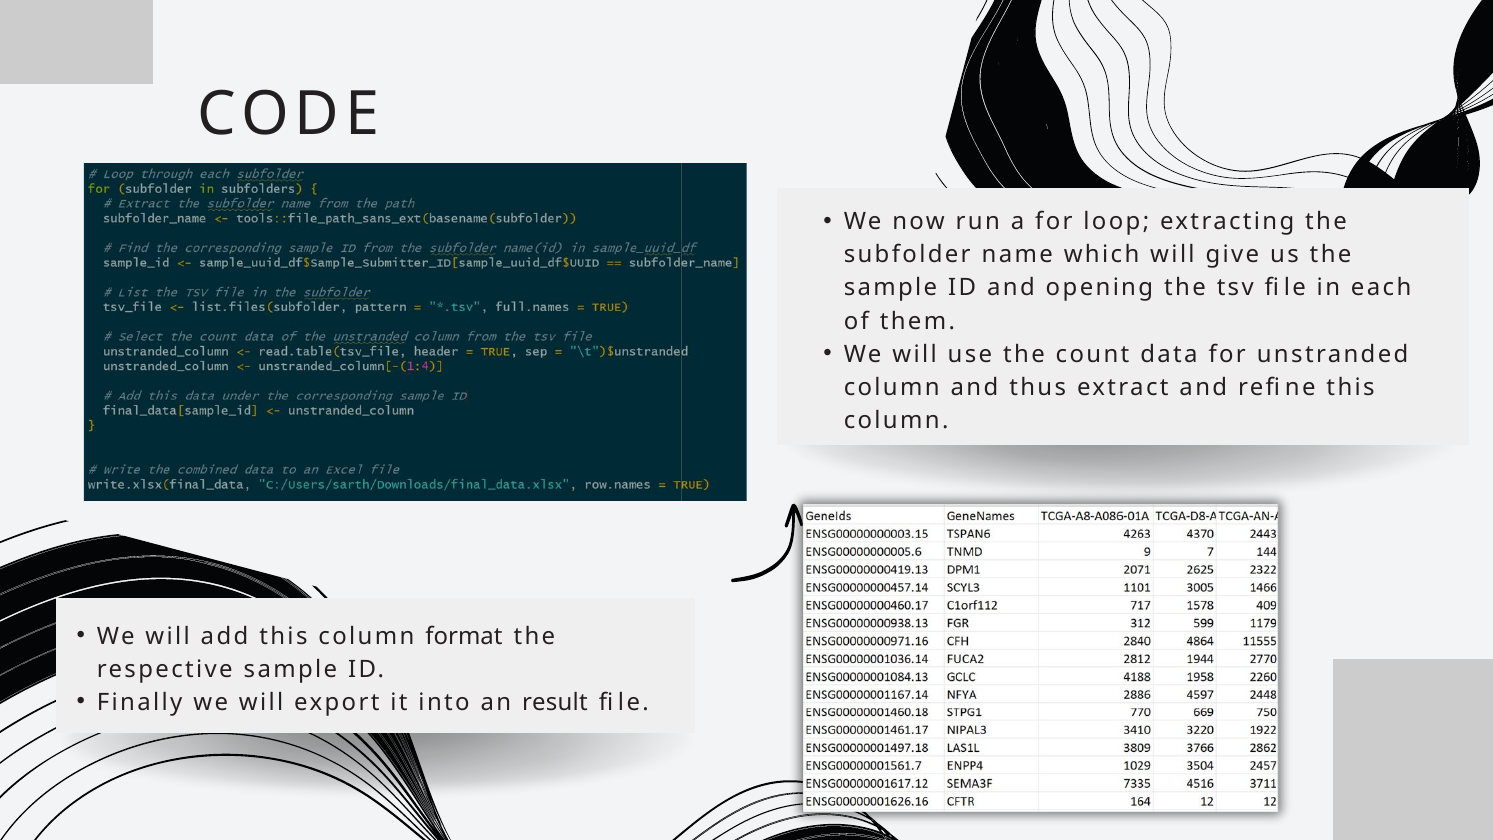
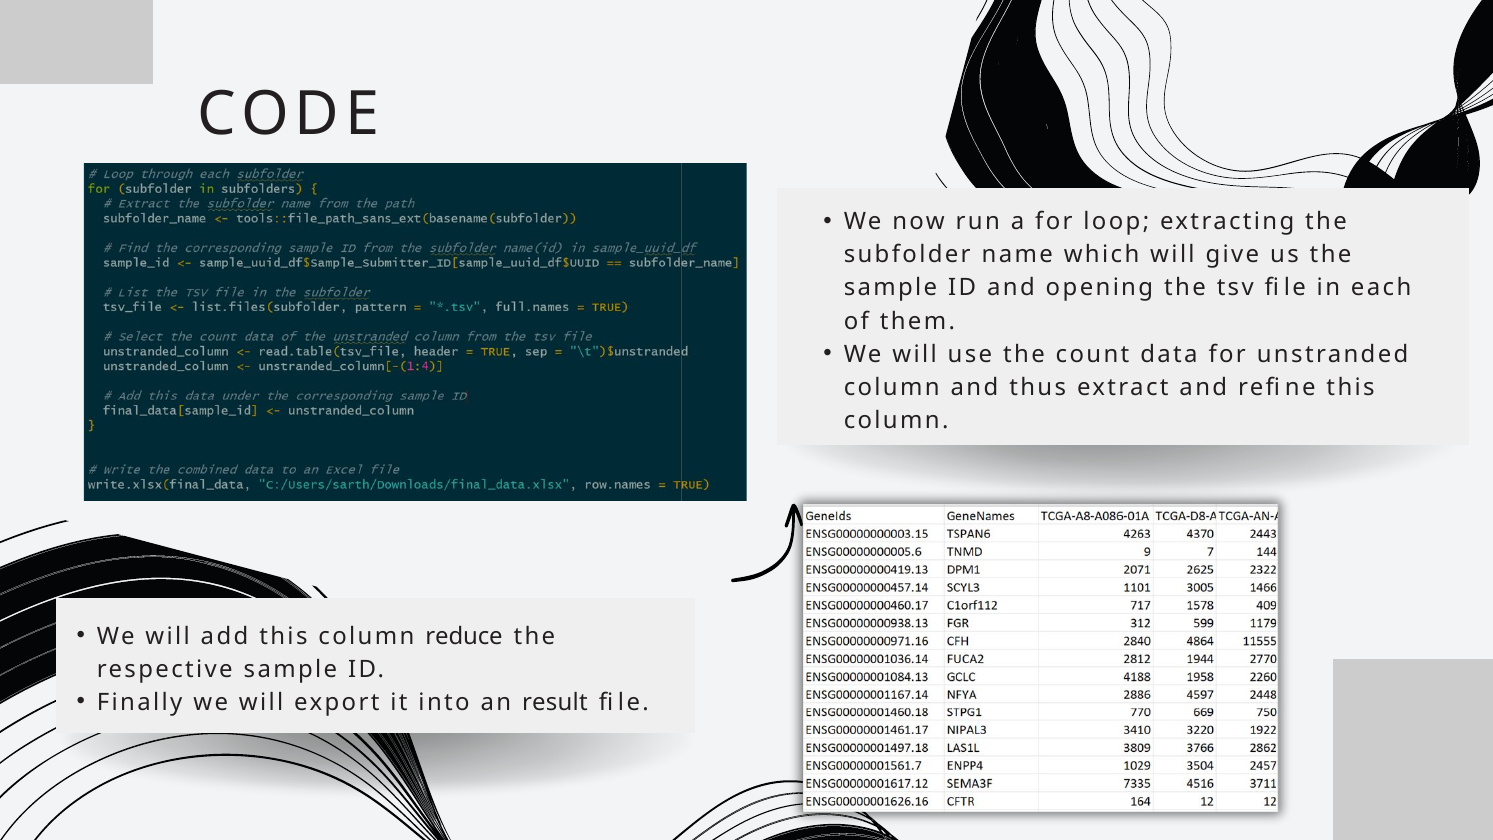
format: format -> reduce
